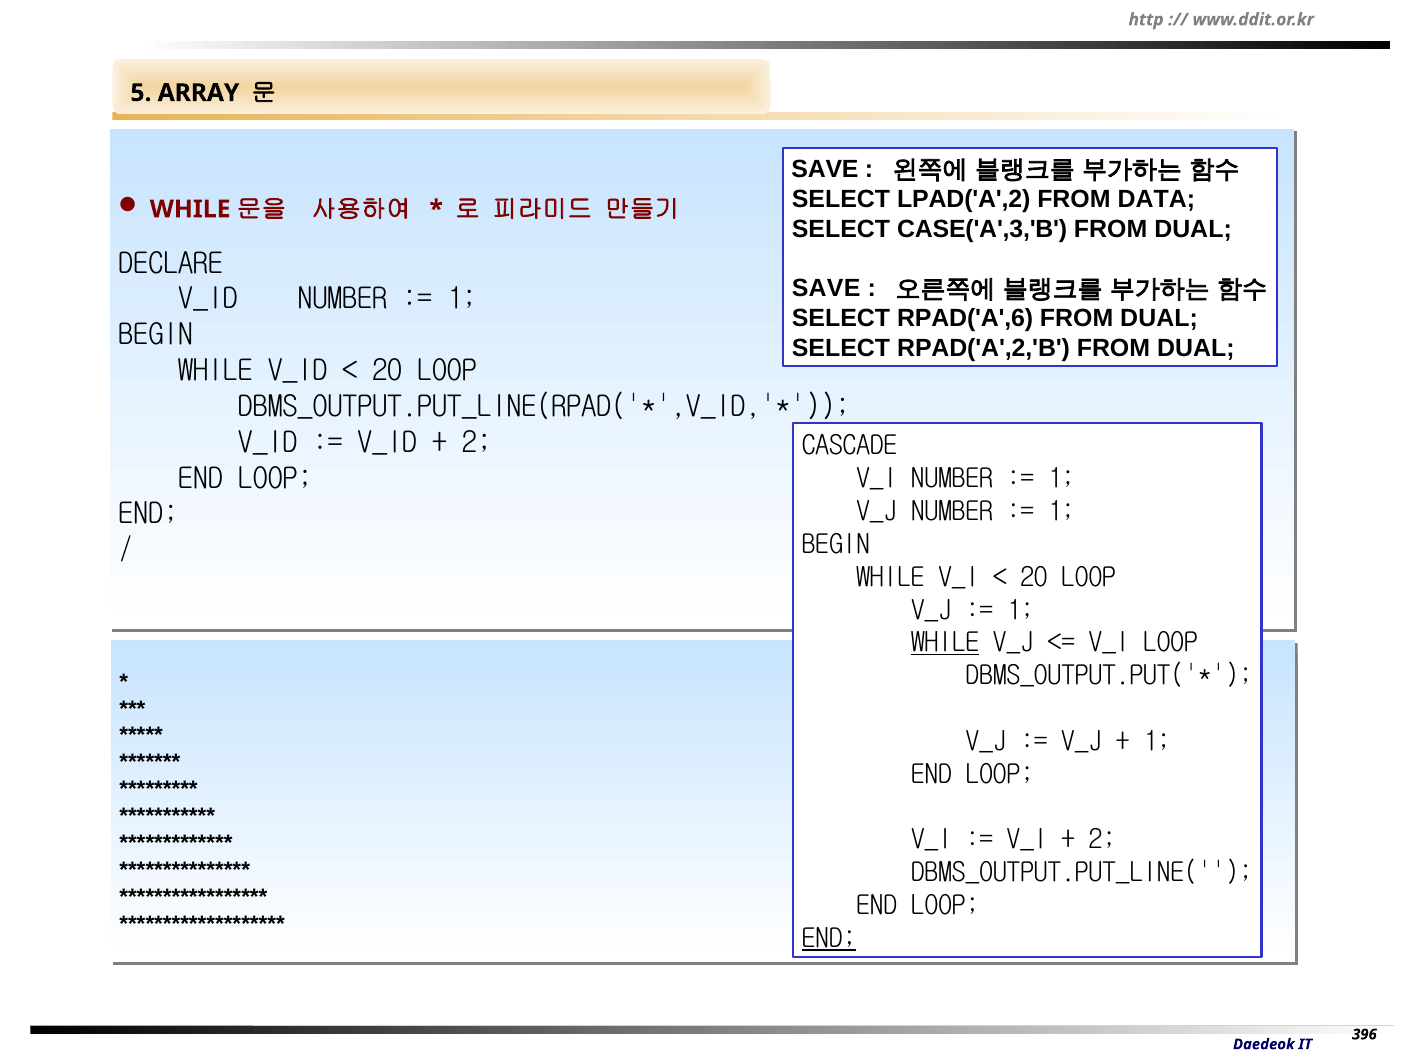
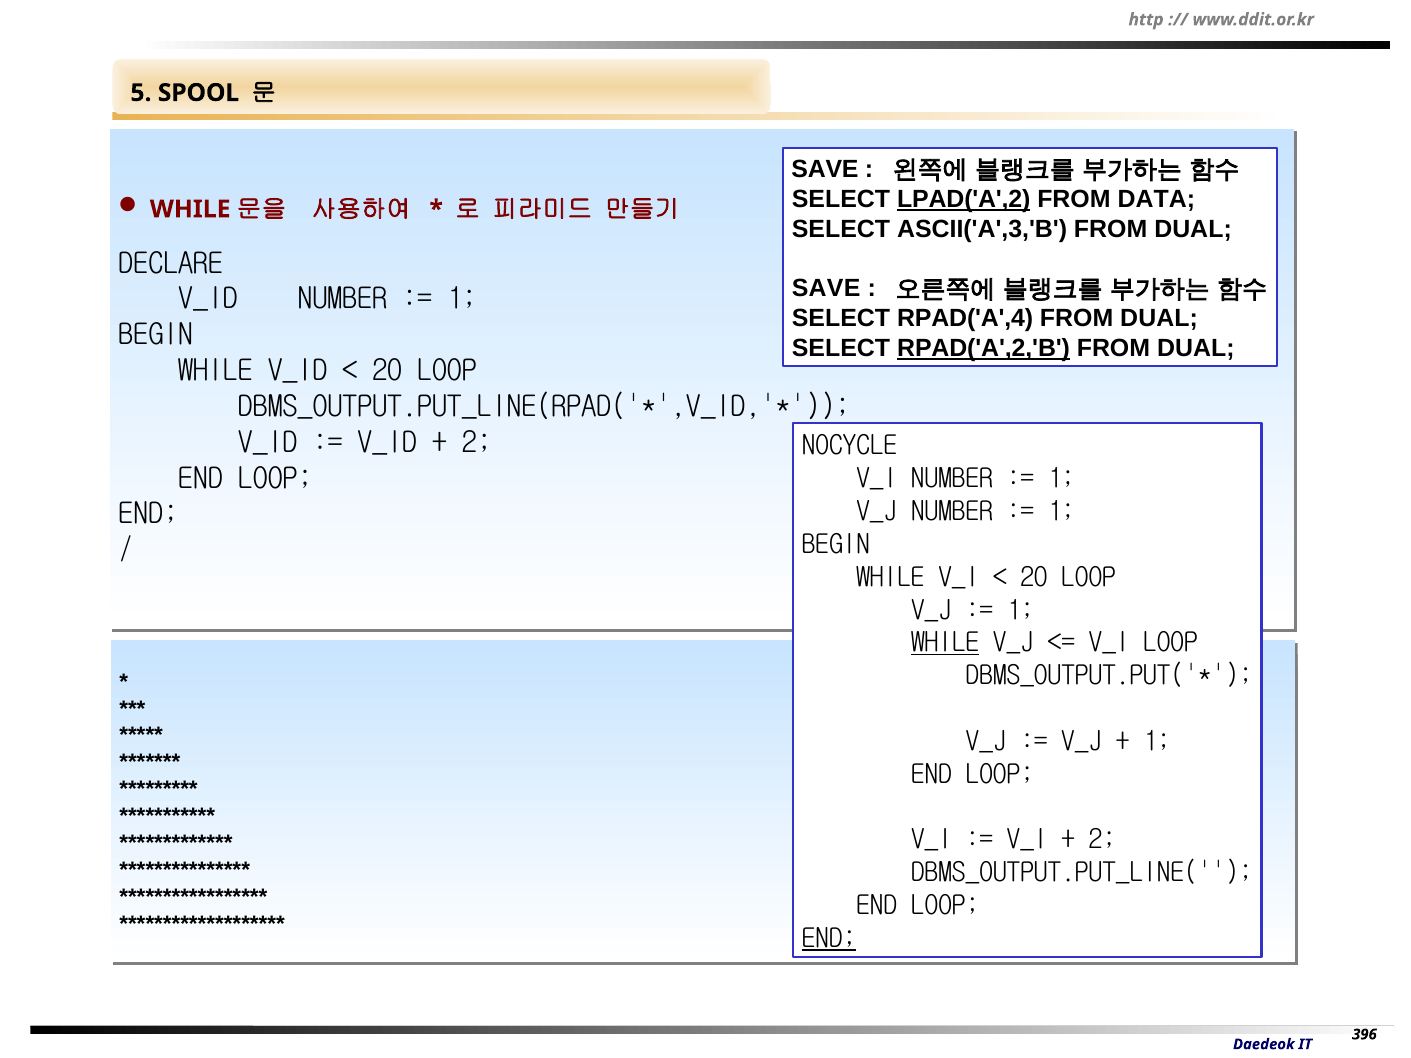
ARRAY: ARRAY -> SPOOL
LPAD('A',2 underline: none -> present
CASE('A',3,'B: CASE('A',3,'B -> ASCII('A',3,'B
RPAD('A',6: RPAD('A',6 -> RPAD('A',4
RPAD('A',2,'B underline: none -> present
CASCADE: CASCADE -> NOCYCLE
